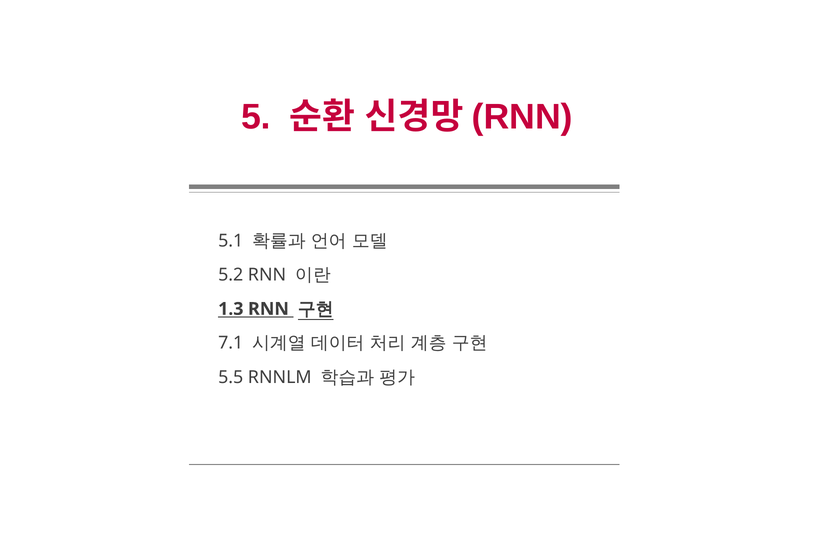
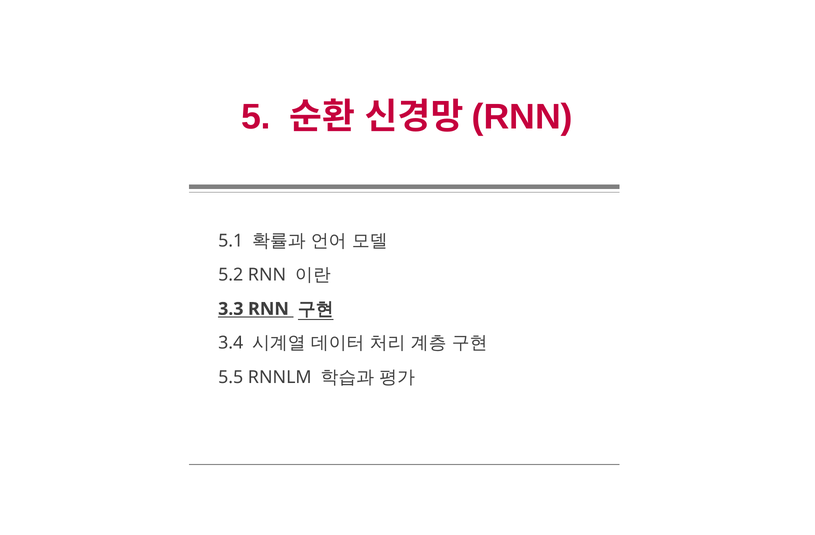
1.3: 1.3 -> 3.3
7.1: 7.1 -> 3.4
